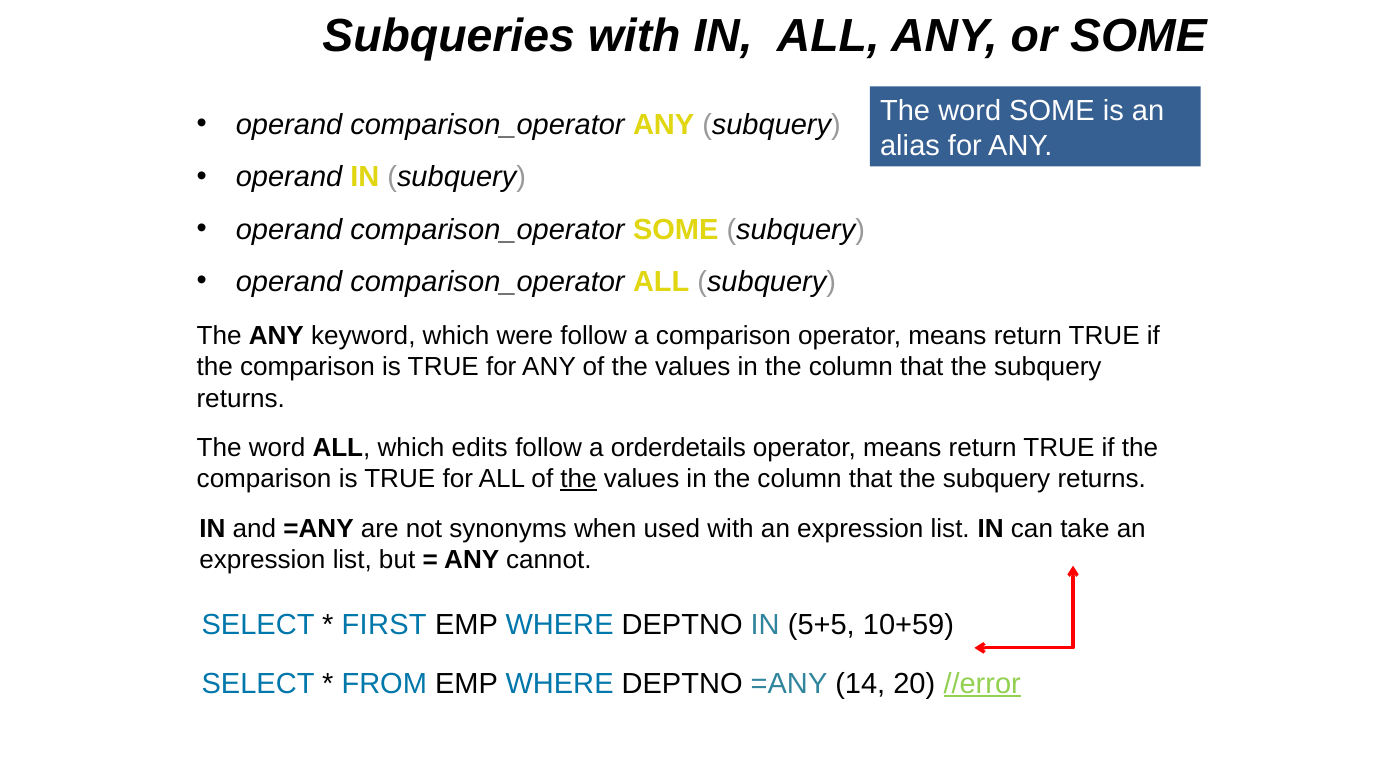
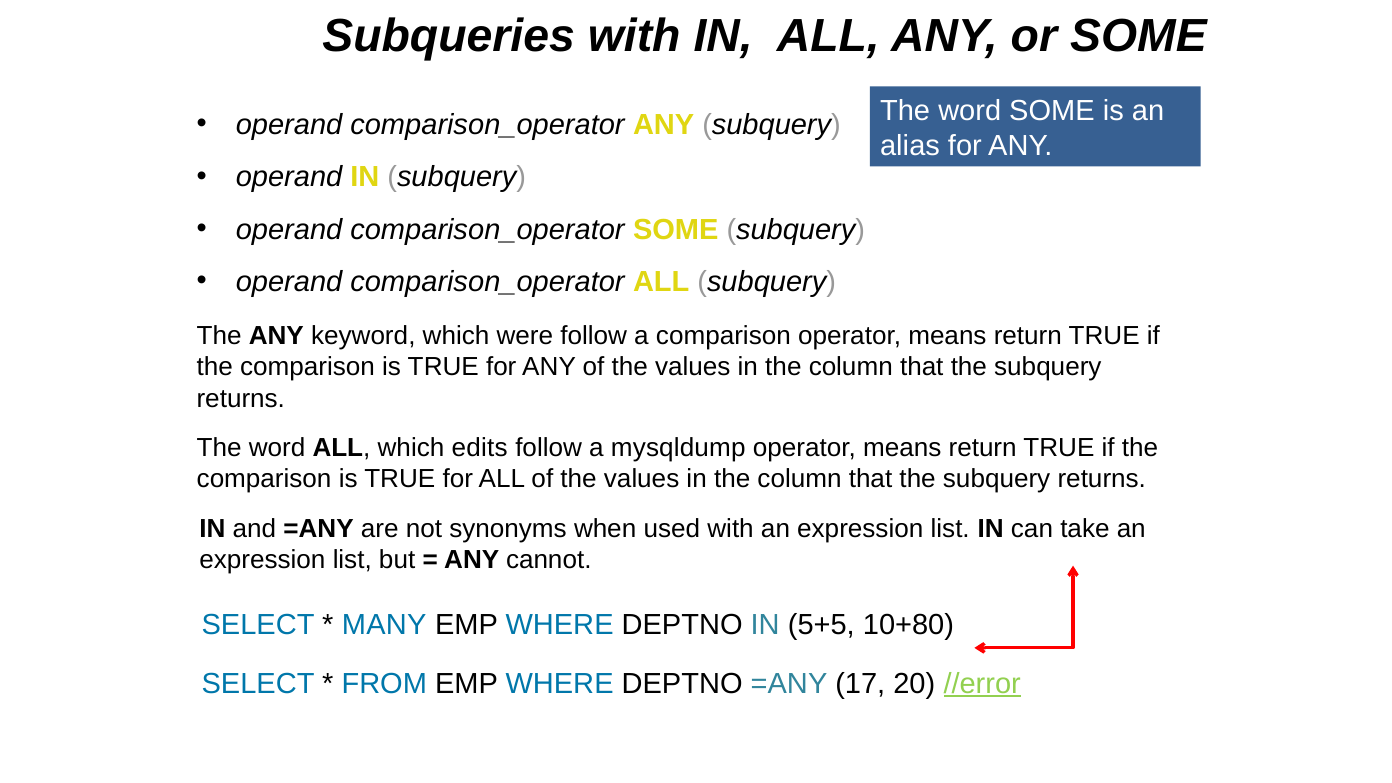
orderdetails: orderdetails -> mysqldump
the at (579, 479) underline: present -> none
FIRST: FIRST -> MANY
10+59: 10+59 -> 10+80
14: 14 -> 17
